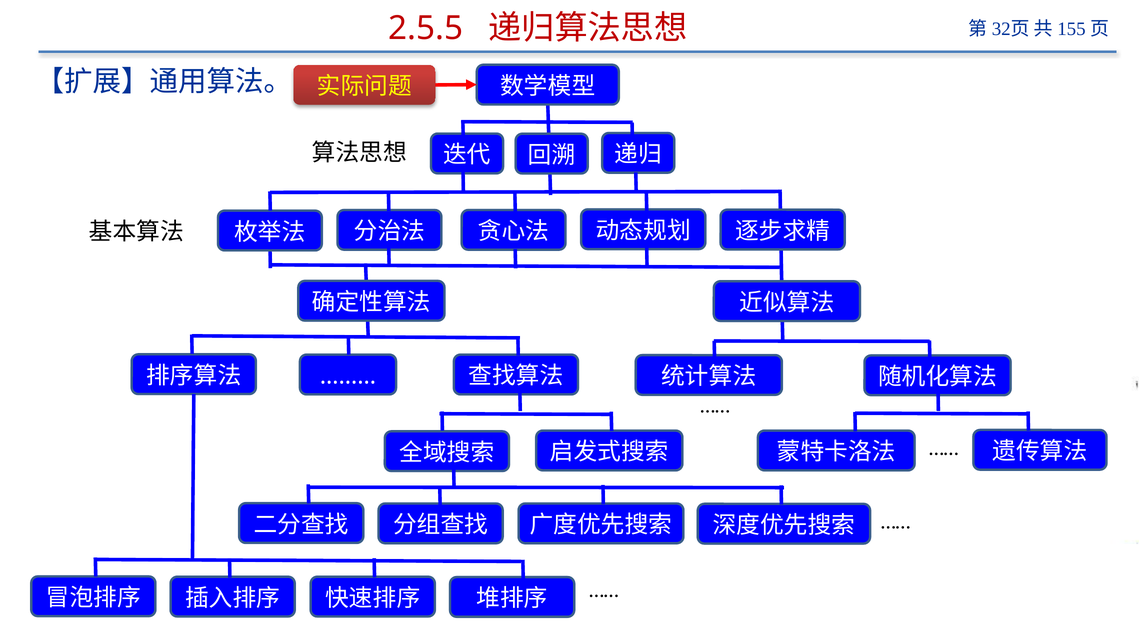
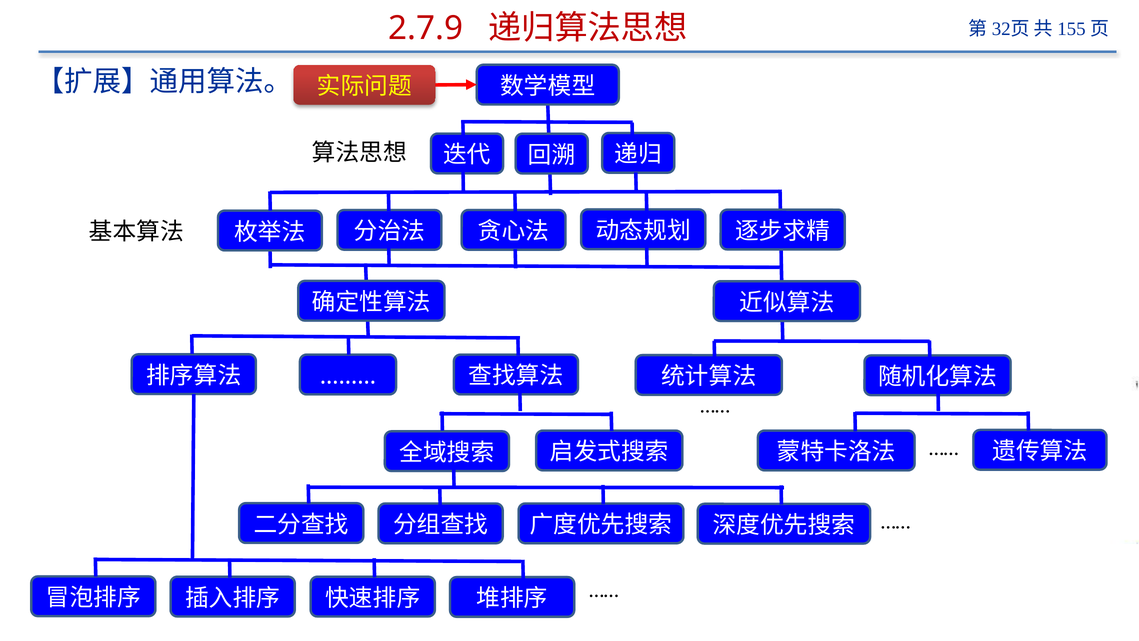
2.5.5: 2.5.5 -> 2.7.9
